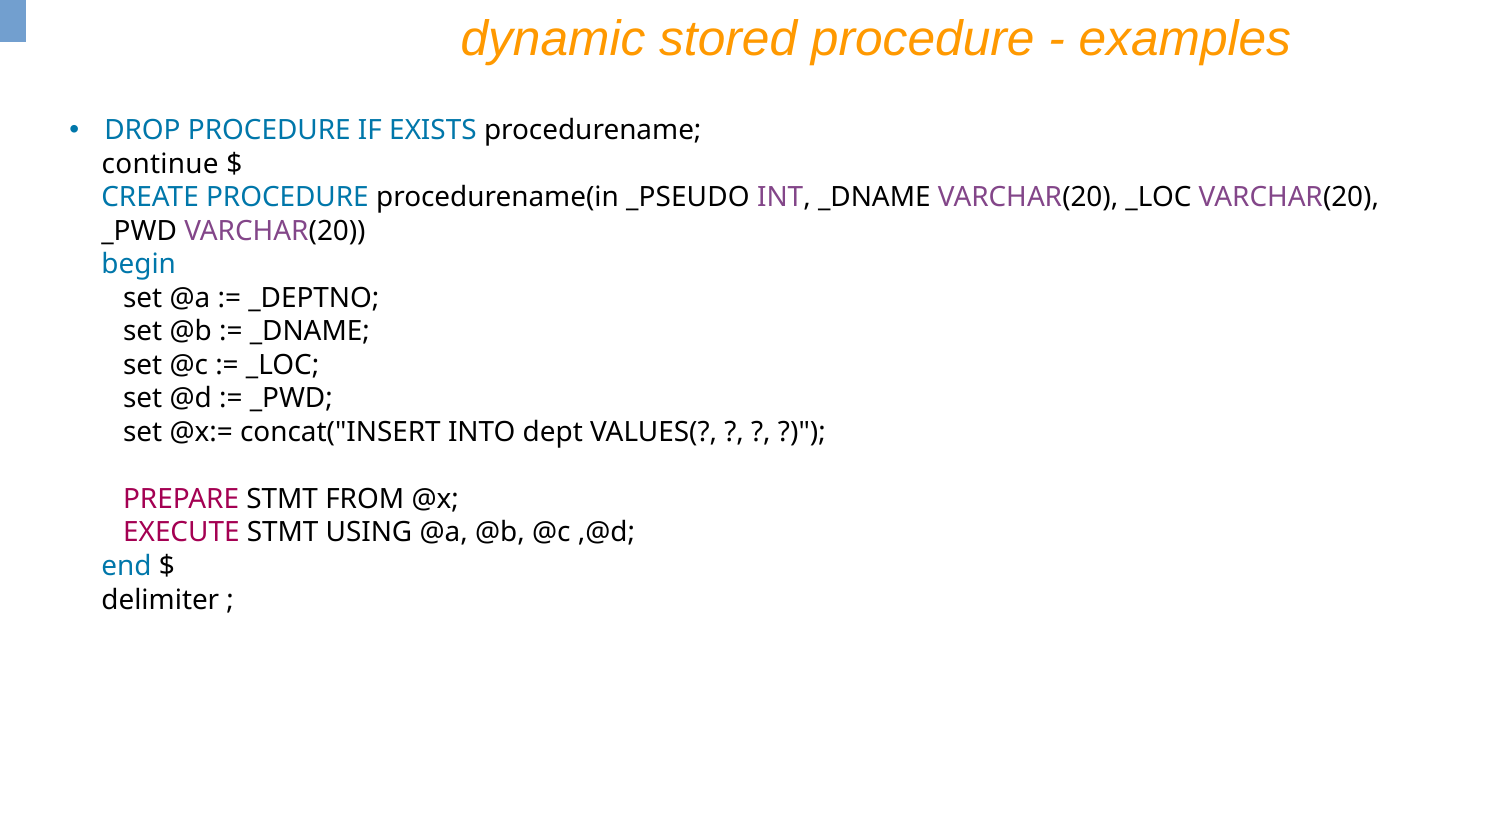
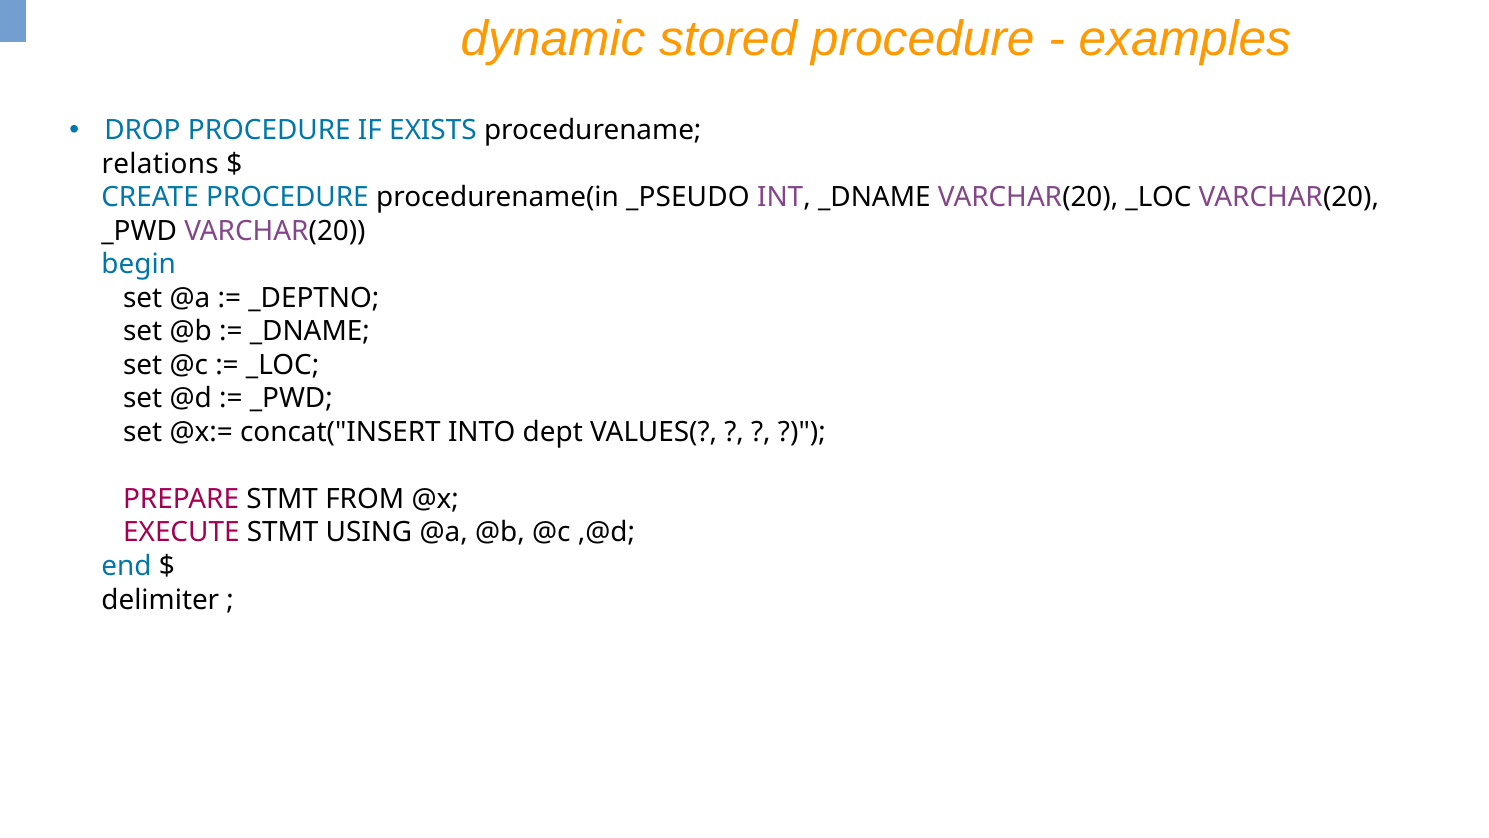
continue: continue -> relations
